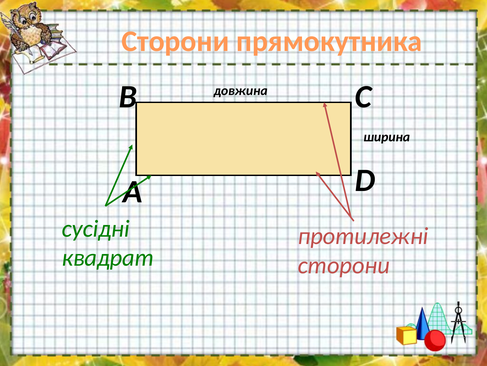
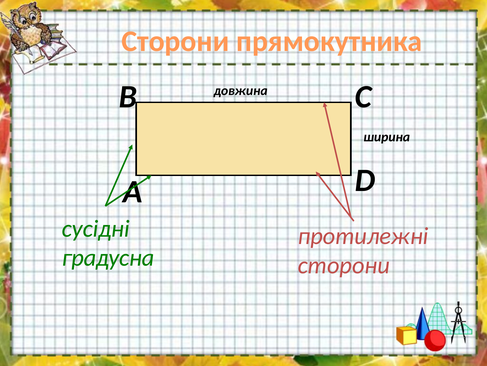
квадрат: квадрат -> градусна
